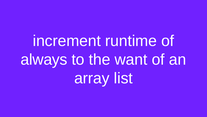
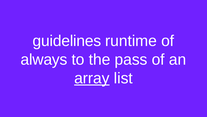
increment: increment -> guidelines
want: want -> pass
array underline: none -> present
